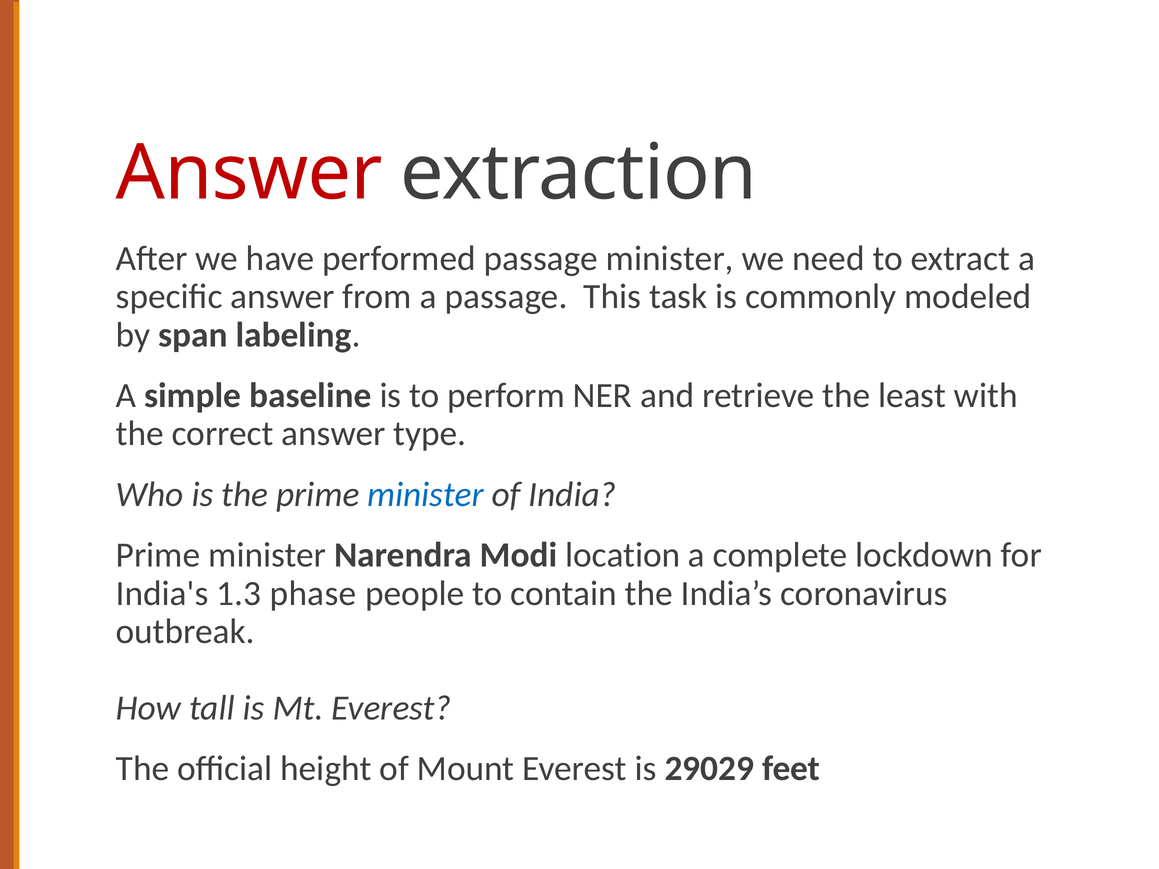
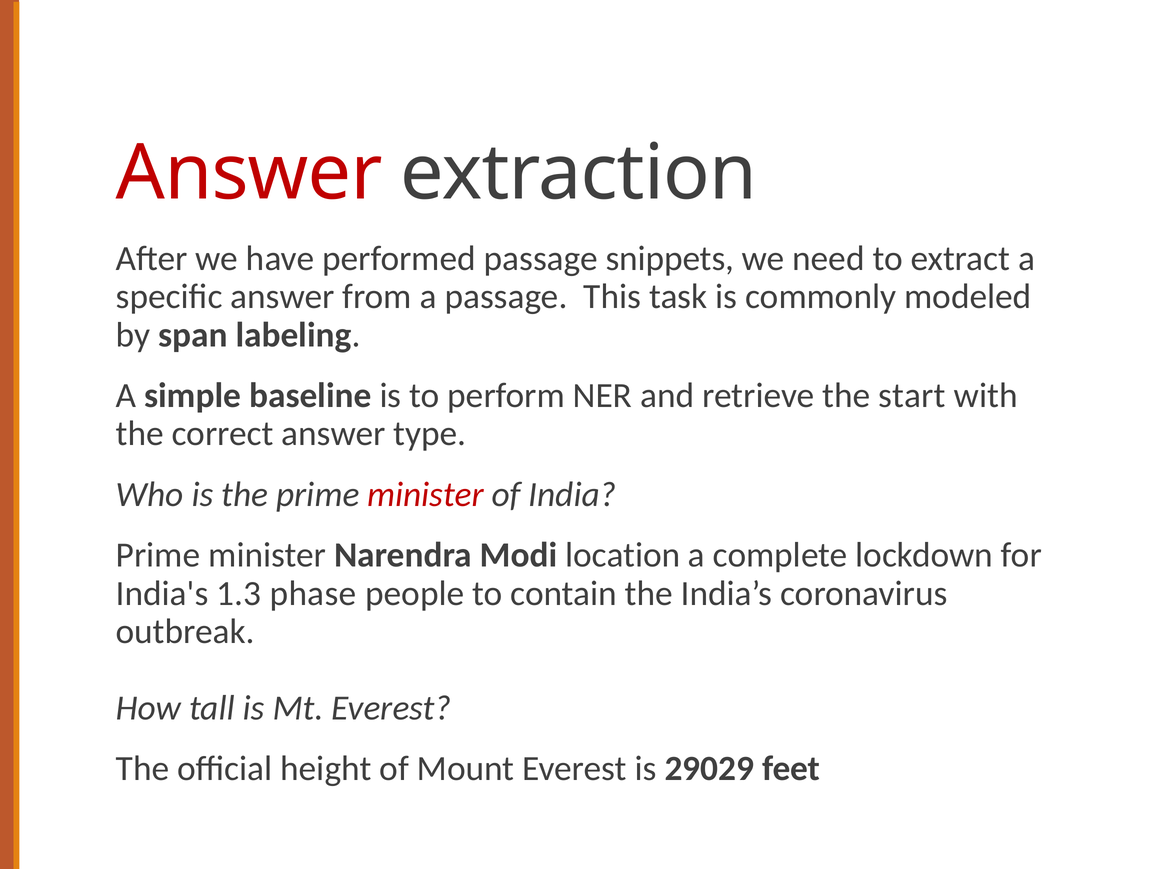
passage minister: minister -> snippets
least: least -> start
minister at (426, 495) colour: blue -> red
